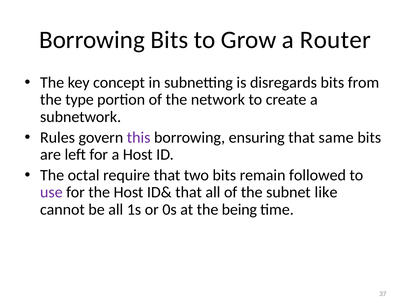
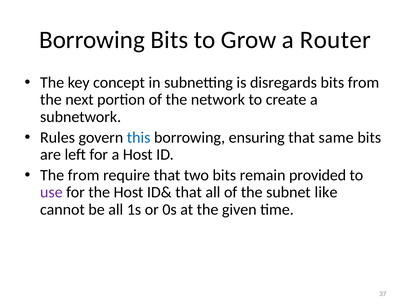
type: type -> next
this colour: purple -> blue
The octal: octal -> from
followed: followed -> provided
being: being -> given
